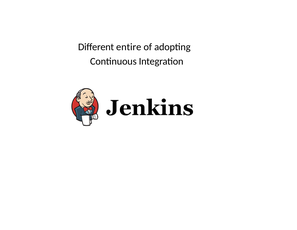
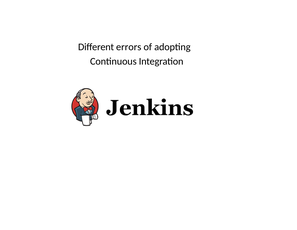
entire: entire -> errors
